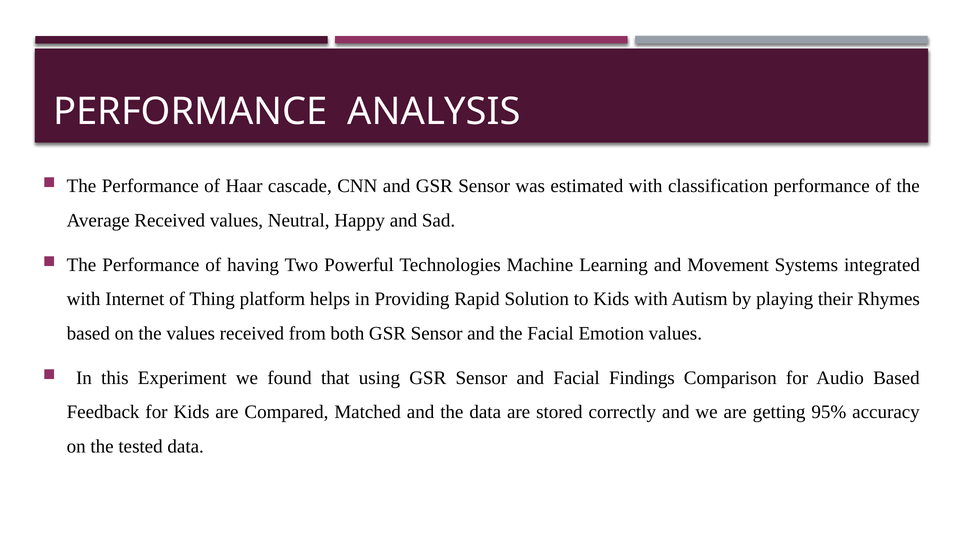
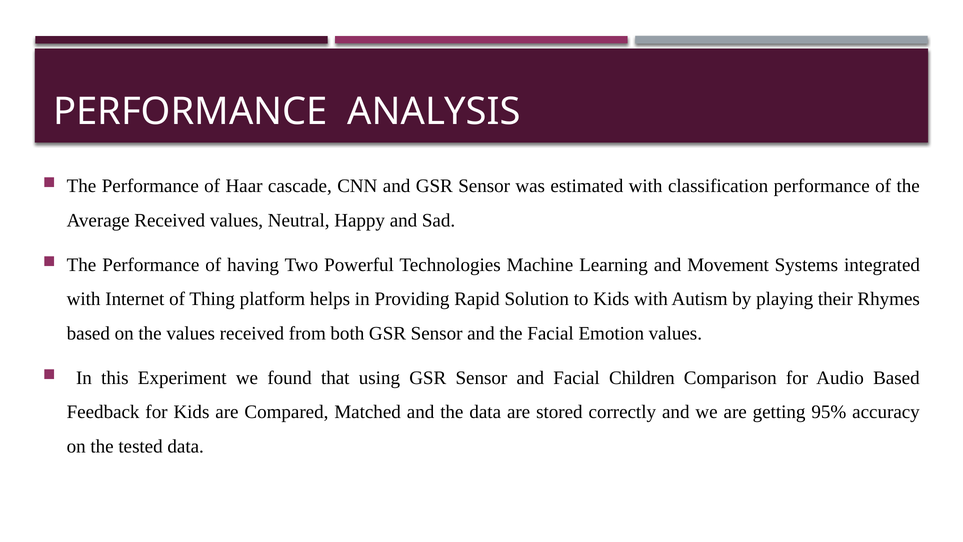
Findings: Findings -> Children
